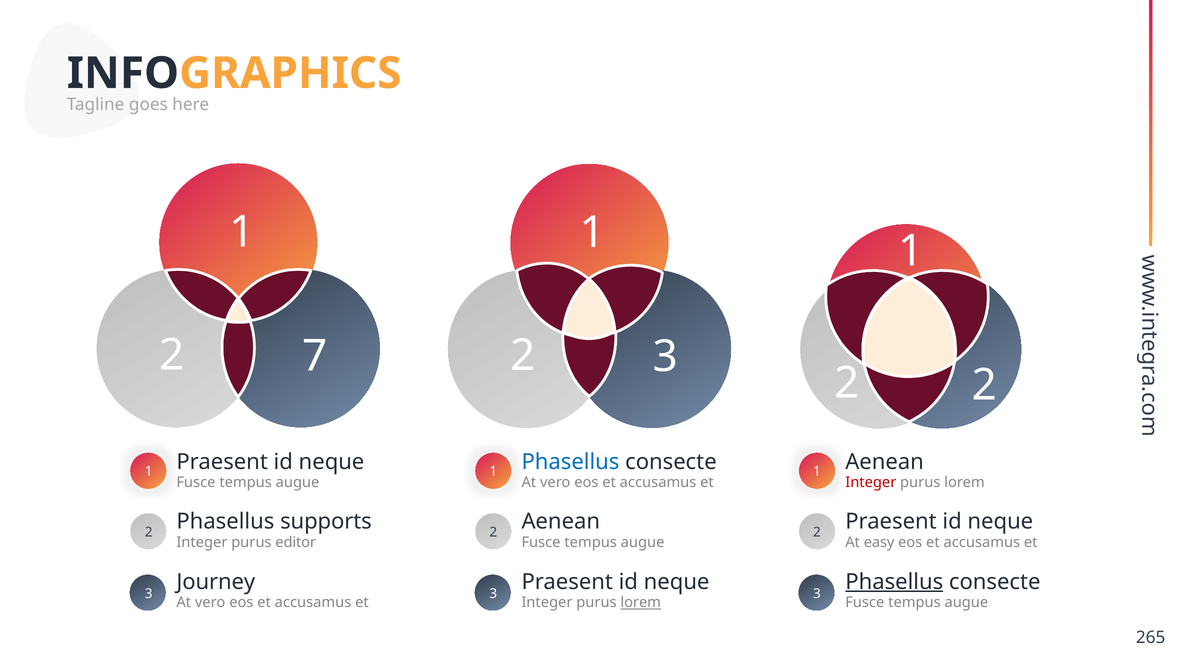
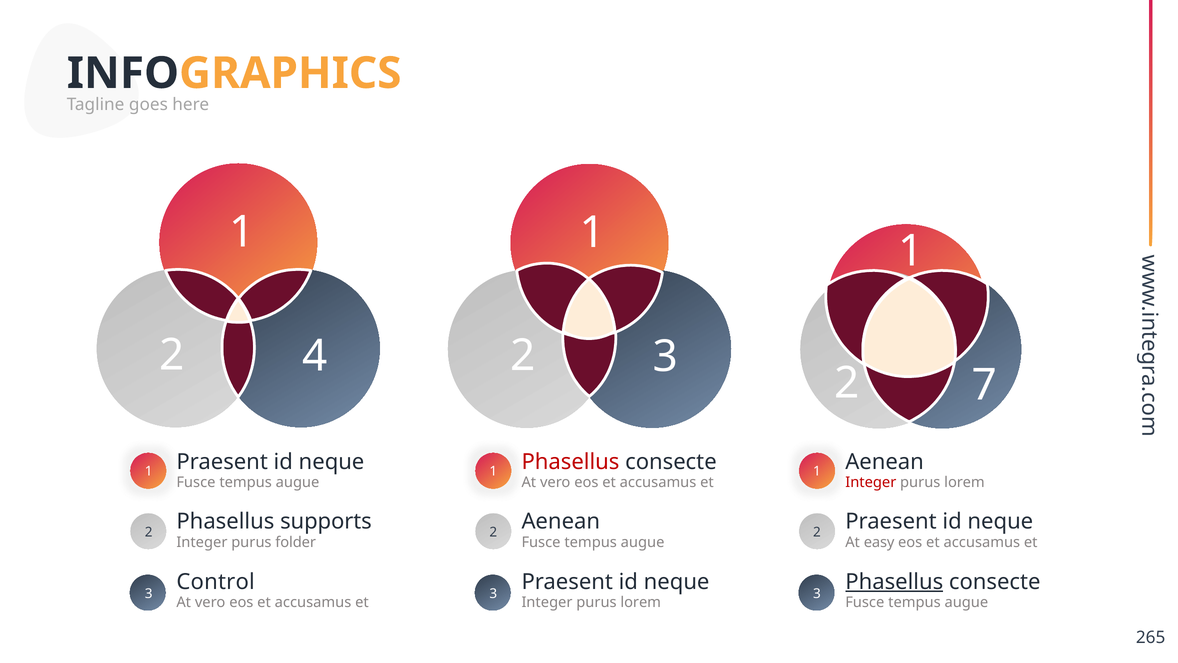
7: 7 -> 4
2 2: 2 -> 7
Phasellus at (570, 462) colour: blue -> red
editor: editor -> folder
Journey: Journey -> Control
lorem at (641, 602) underline: present -> none
